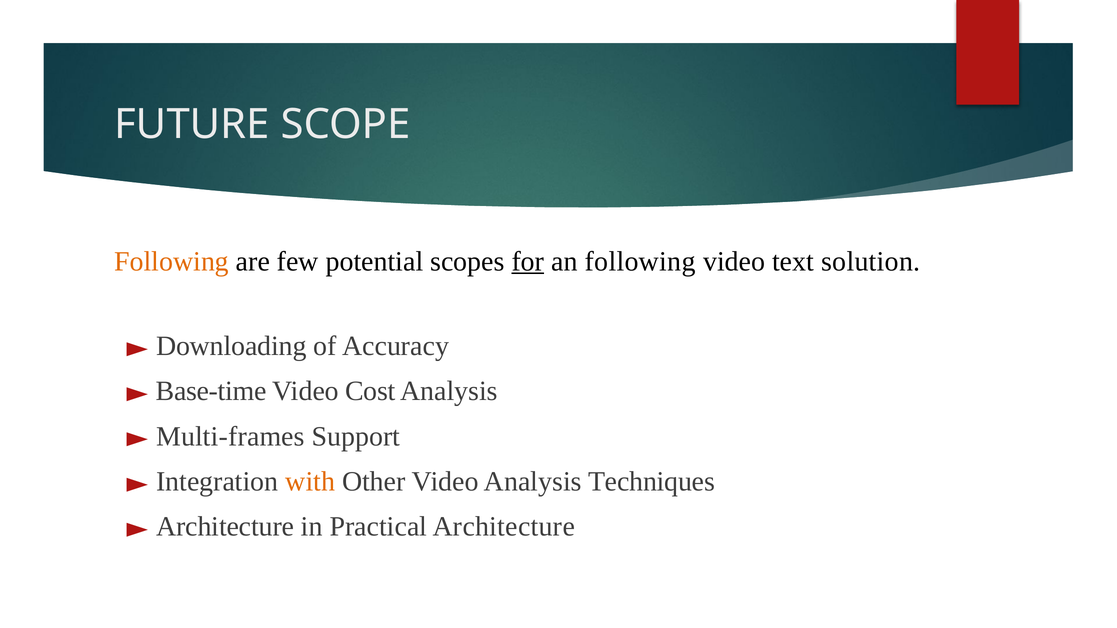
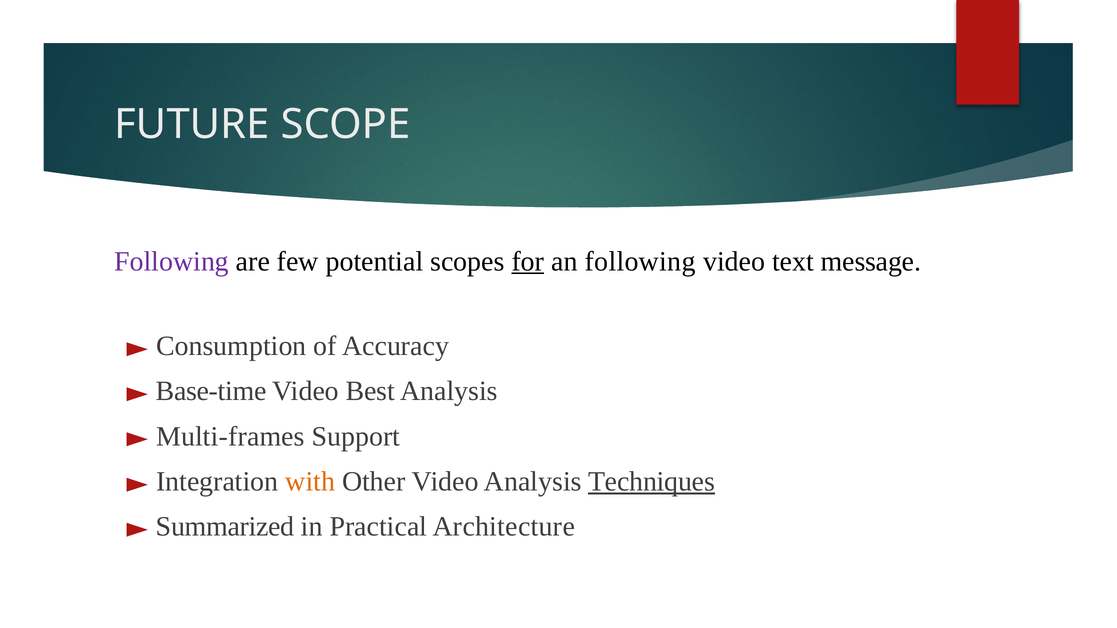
Following at (172, 261) colour: orange -> purple
solution: solution -> message
Downloading: Downloading -> Consumption
Cost: Cost -> Best
Techniques underline: none -> present
Architecture at (225, 527): Architecture -> Summarized
